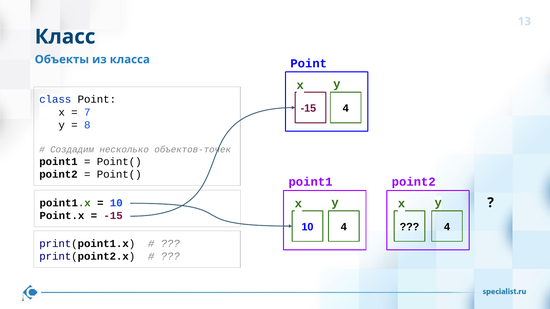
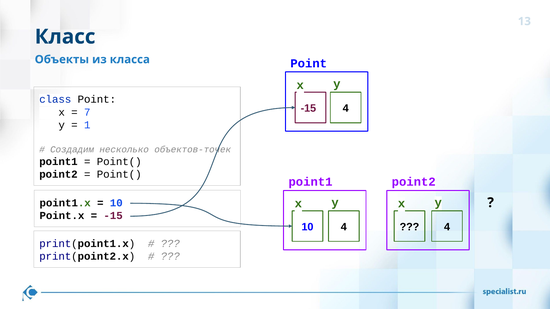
8: 8 -> 1
